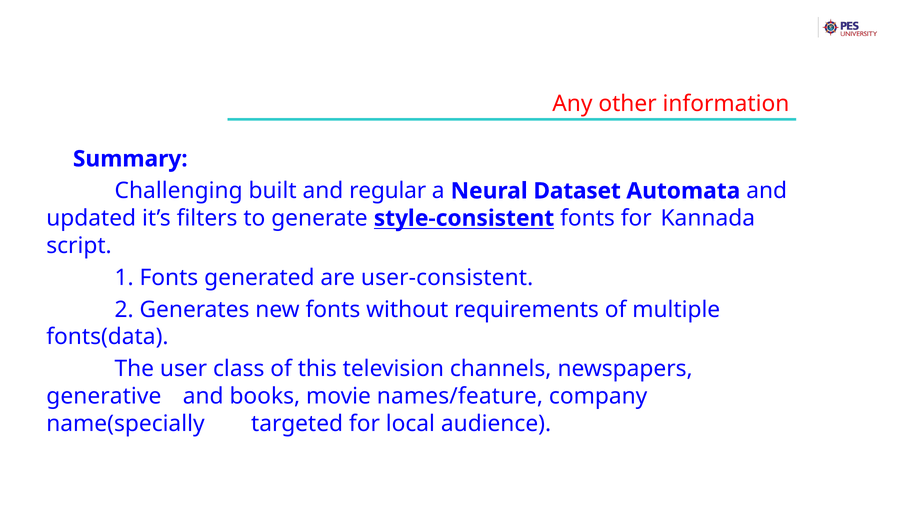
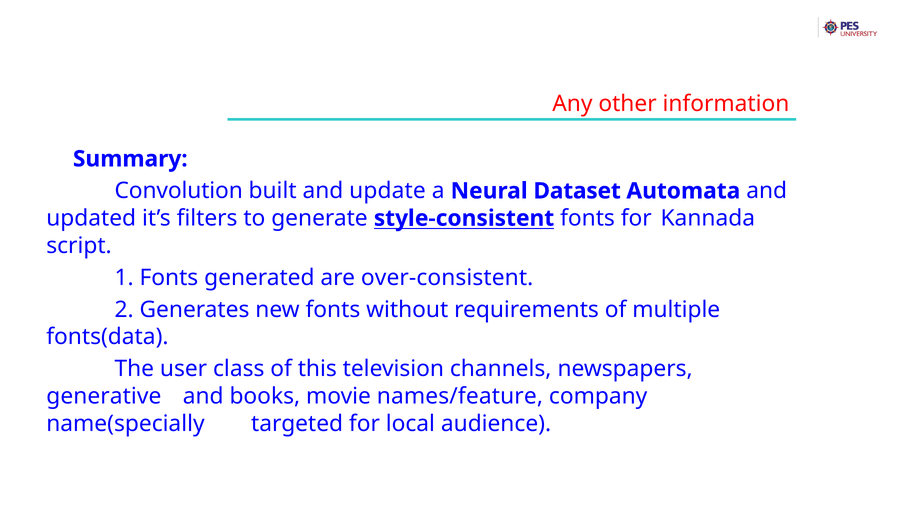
Challenging: Challenging -> Convolution
regular: regular -> update
user-consistent: user-consistent -> over-consistent
